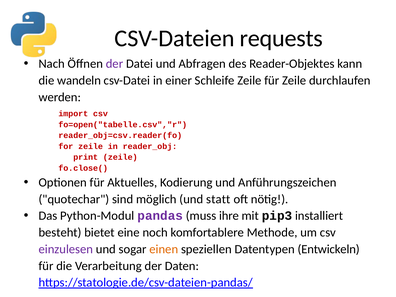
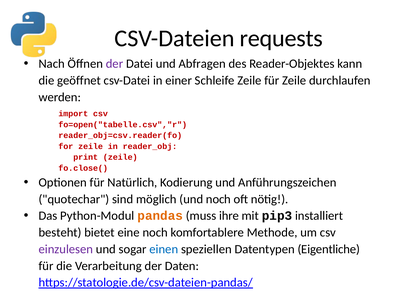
wandeln: wandeln -> geöffnet
Aktuelles: Aktuelles -> Natürlich
und statt: statt -> noch
pandas colour: purple -> orange
einen colour: orange -> blue
Entwickeln: Entwickeln -> Eigentliche
